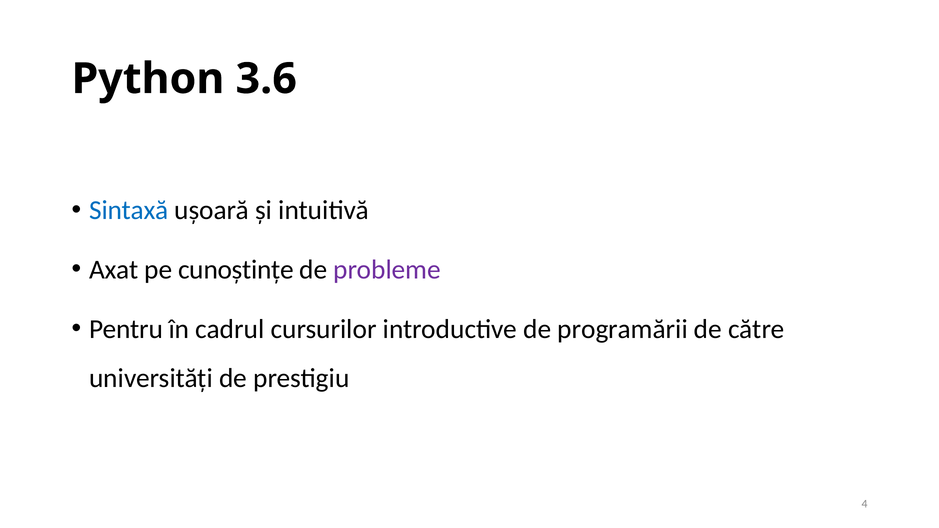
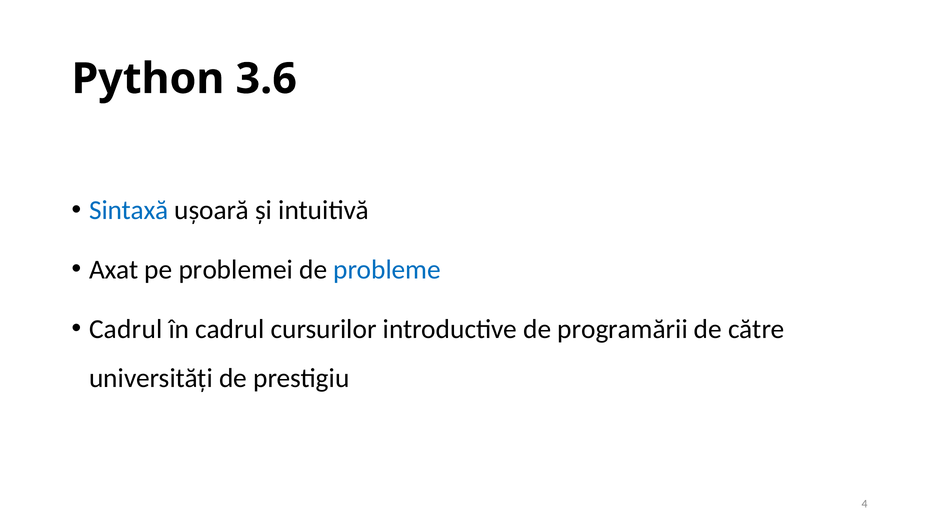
cunoștințe: cunoștințe -> problemei
probleme colour: purple -> blue
Pentru at (126, 329): Pentru -> Cadrul
